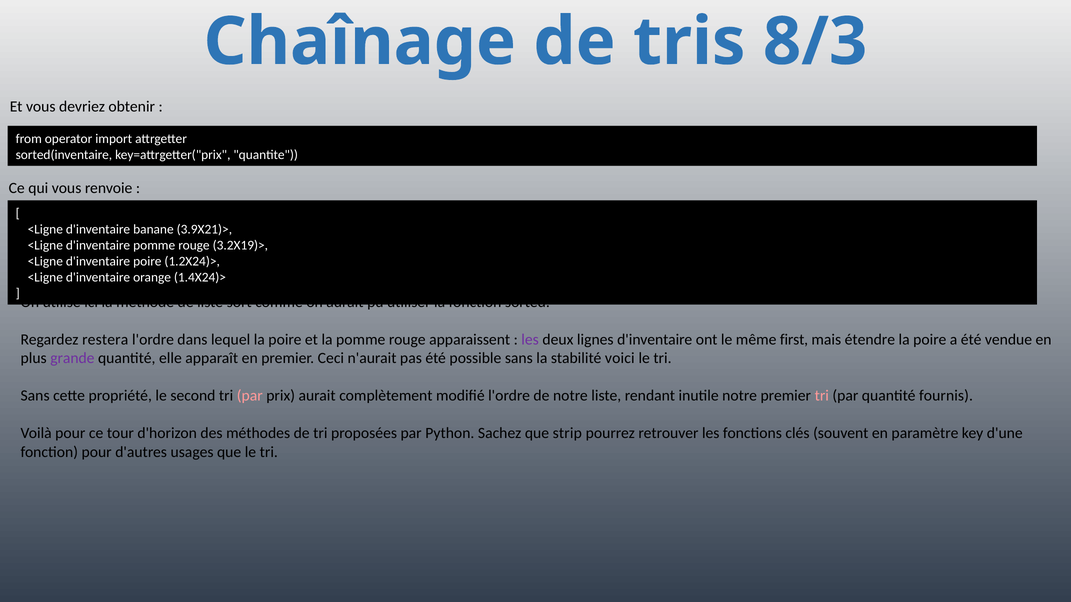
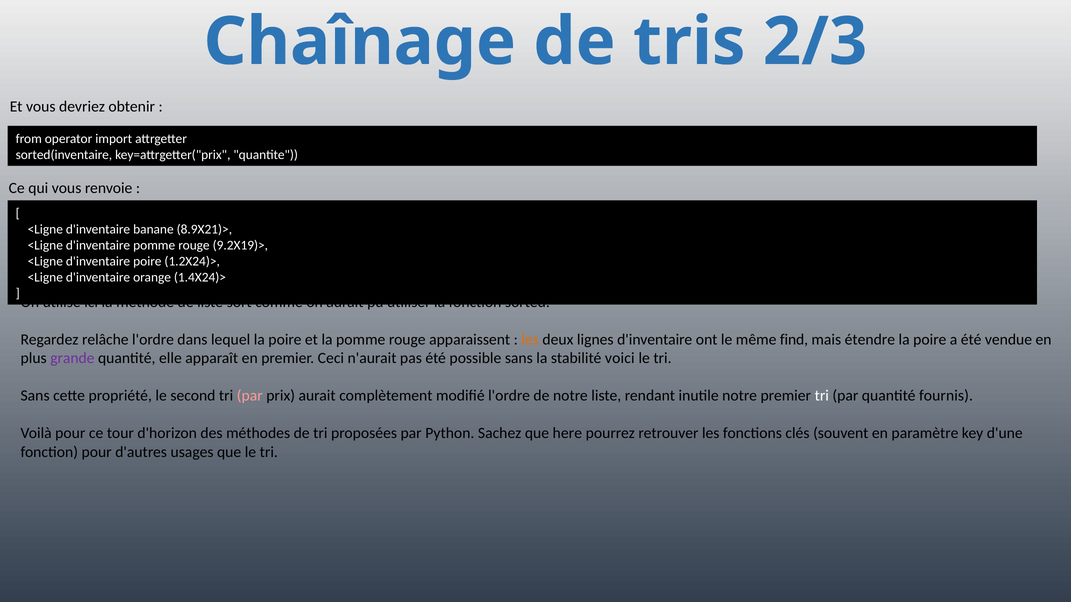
8/3: 8/3 -> 2/3
3.9X21)>: 3.9X21)> -> 8.9X21)>
3.2X19)>: 3.2X19)> -> 9.2X19)>
restera: restera -> relâche
les at (530, 340) colour: purple -> orange
first: first -> find
tri at (822, 396) colour: pink -> white
strip: strip -> here
